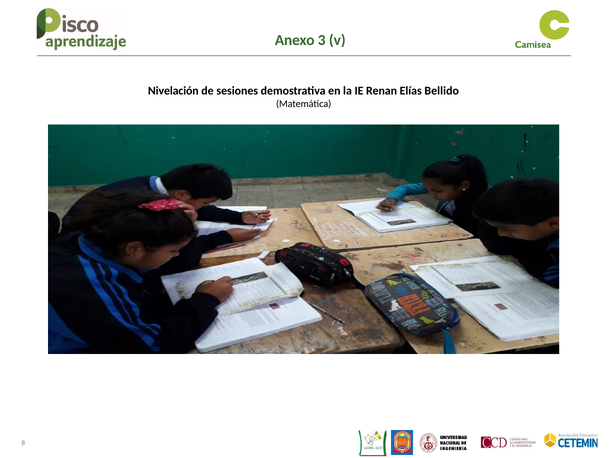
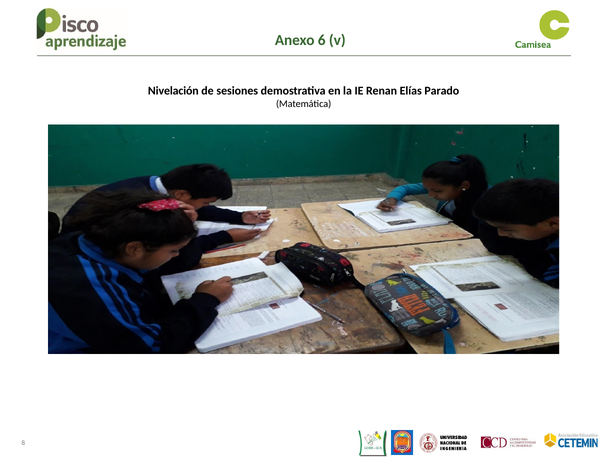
3: 3 -> 6
Bellido: Bellido -> Parado
